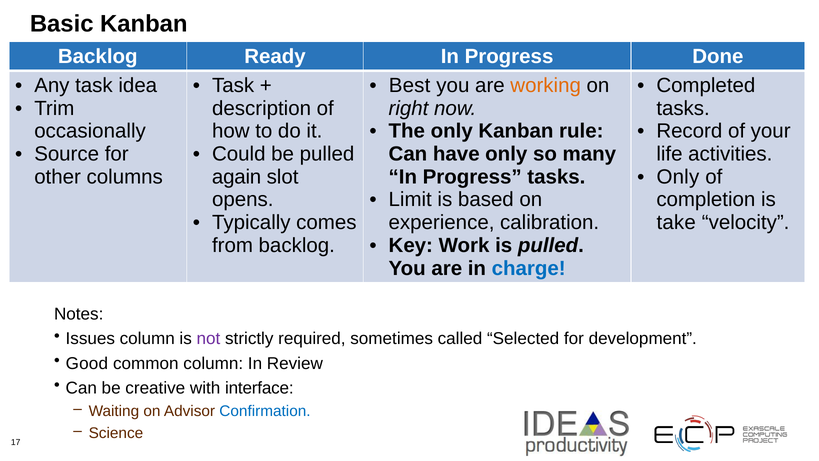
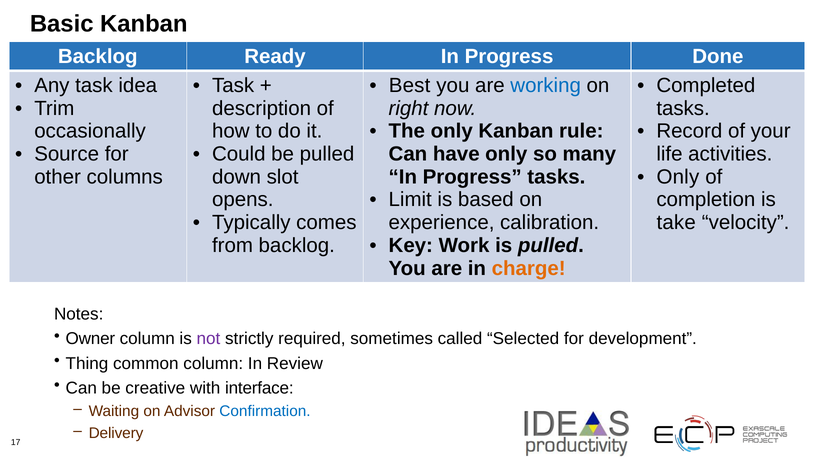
working colour: orange -> blue
again: again -> down
charge colour: blue -> orange
Issues: Issues -> Owner
Good: Good -> Thing
Science: Science -> Delivery
